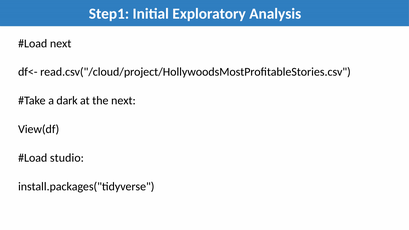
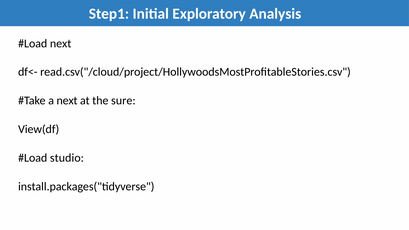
a dark: dark -> next
the next: next -> sure
